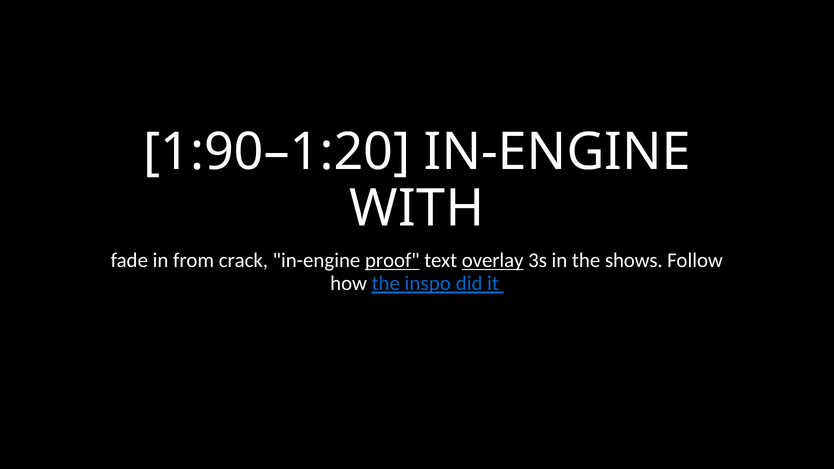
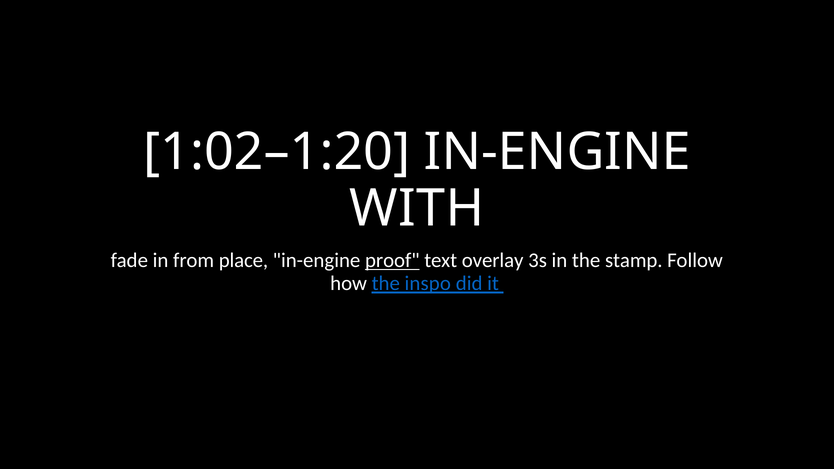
1:90–1:20: 1:90–1:20 -> 1:02–1:20
crack: crack -> place
overlay underline: present -> none
shows: shows -> stamp
